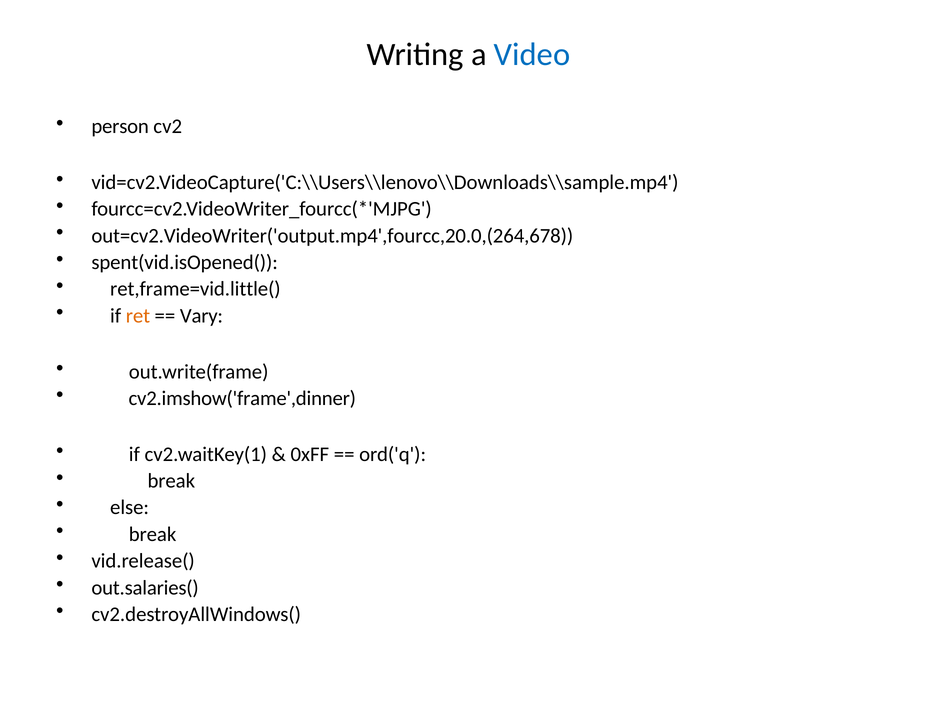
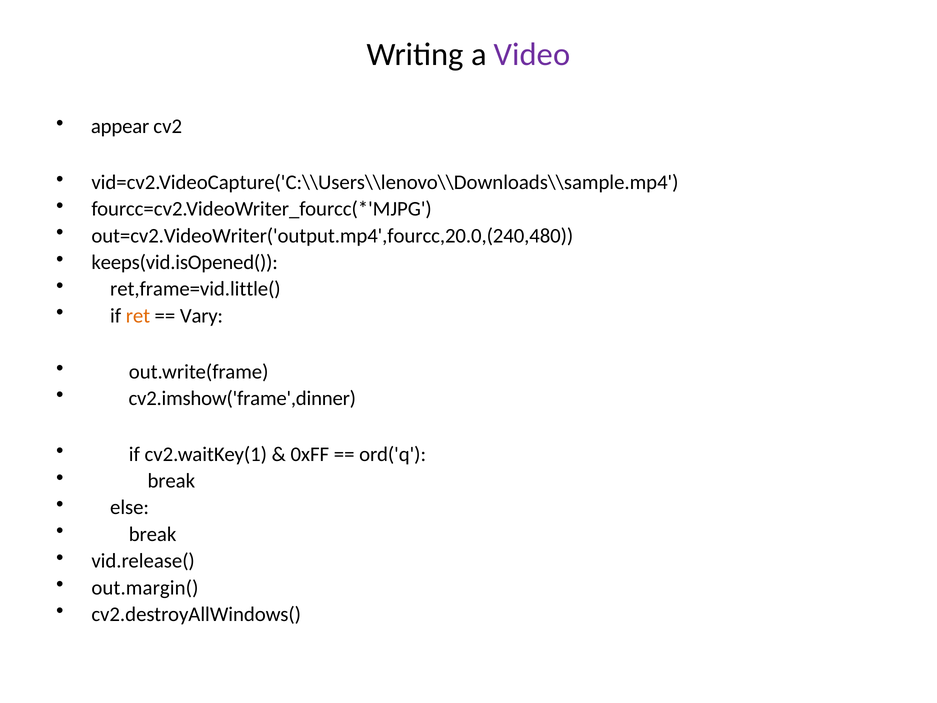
Video colour: blue -> purple
person: person -> appear
out=cv2.VideoWriter('output.mp4',fourcc,20.0,(264,678: out=cv2.VideoWriter('output.mp4',fourcc,20.0,(264,678 -> out=cv2.VideoWriter('output.mp4',fourcc,20.0,(240,480
spent(vid.isOpened(: spent(vid.isOpened( -> keeps(vid.isOpened(
out.salaries(: out.salaries( -> out.margin(
